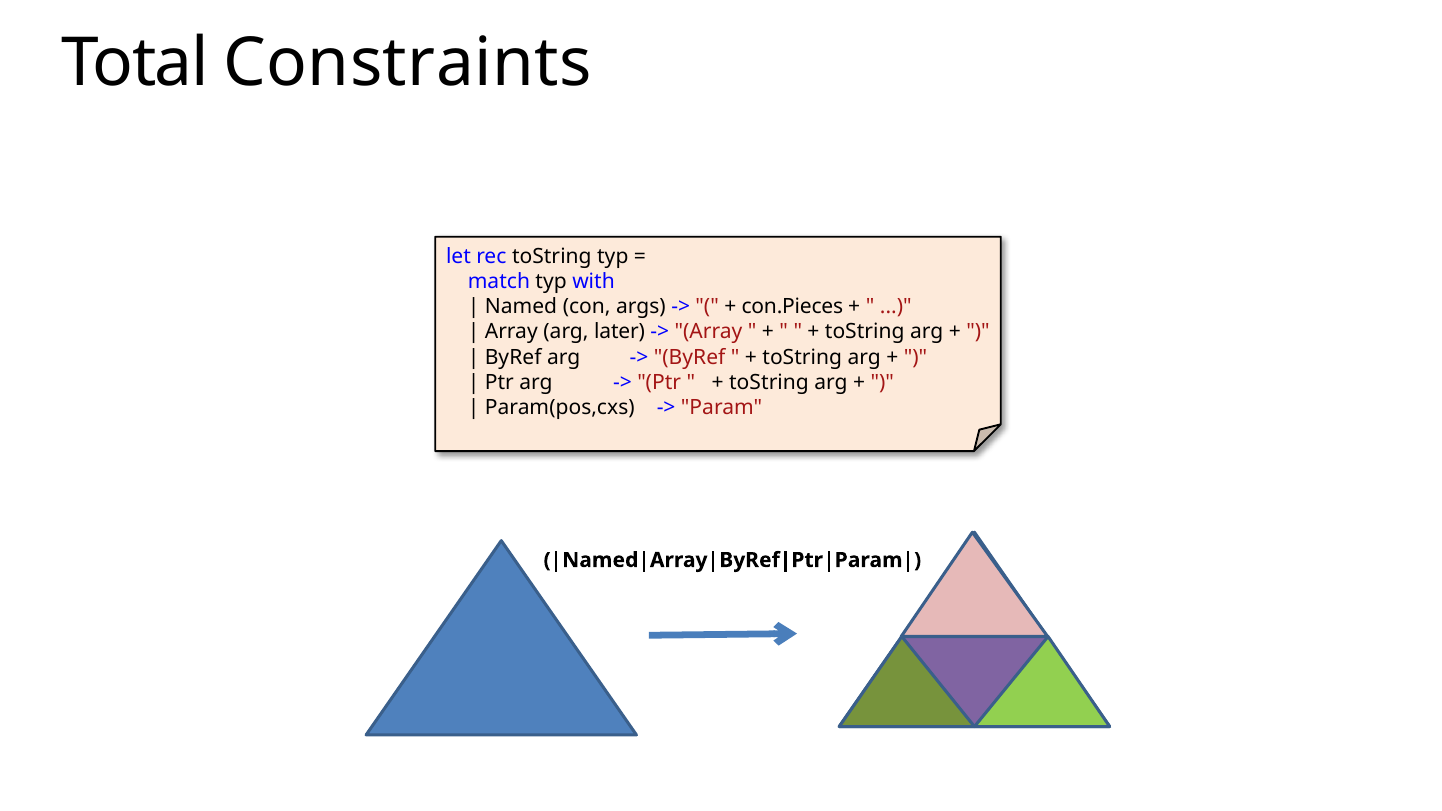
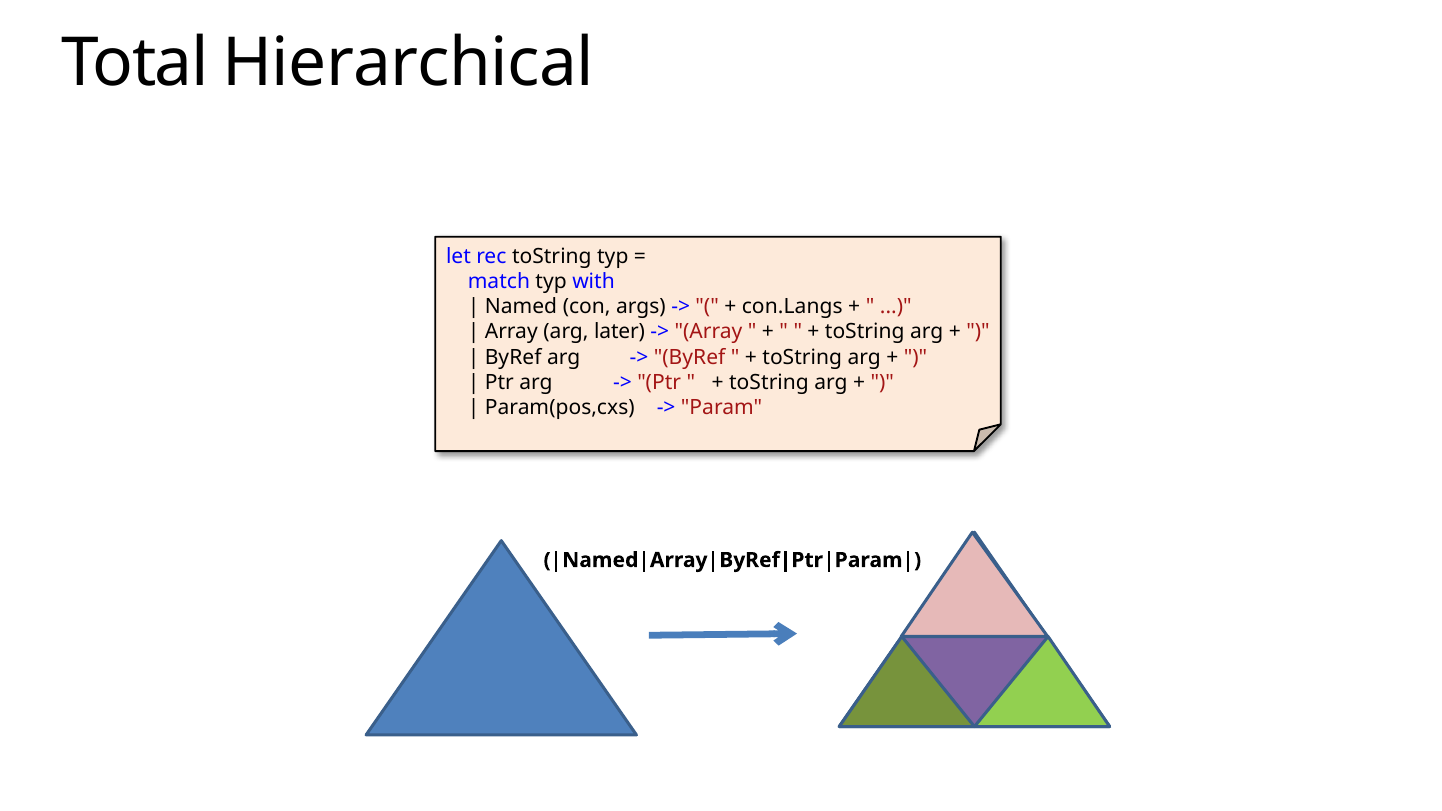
Constraints: Constraints -> Hierarchical
con.Pieces: con.Pieces -> con.Langs
